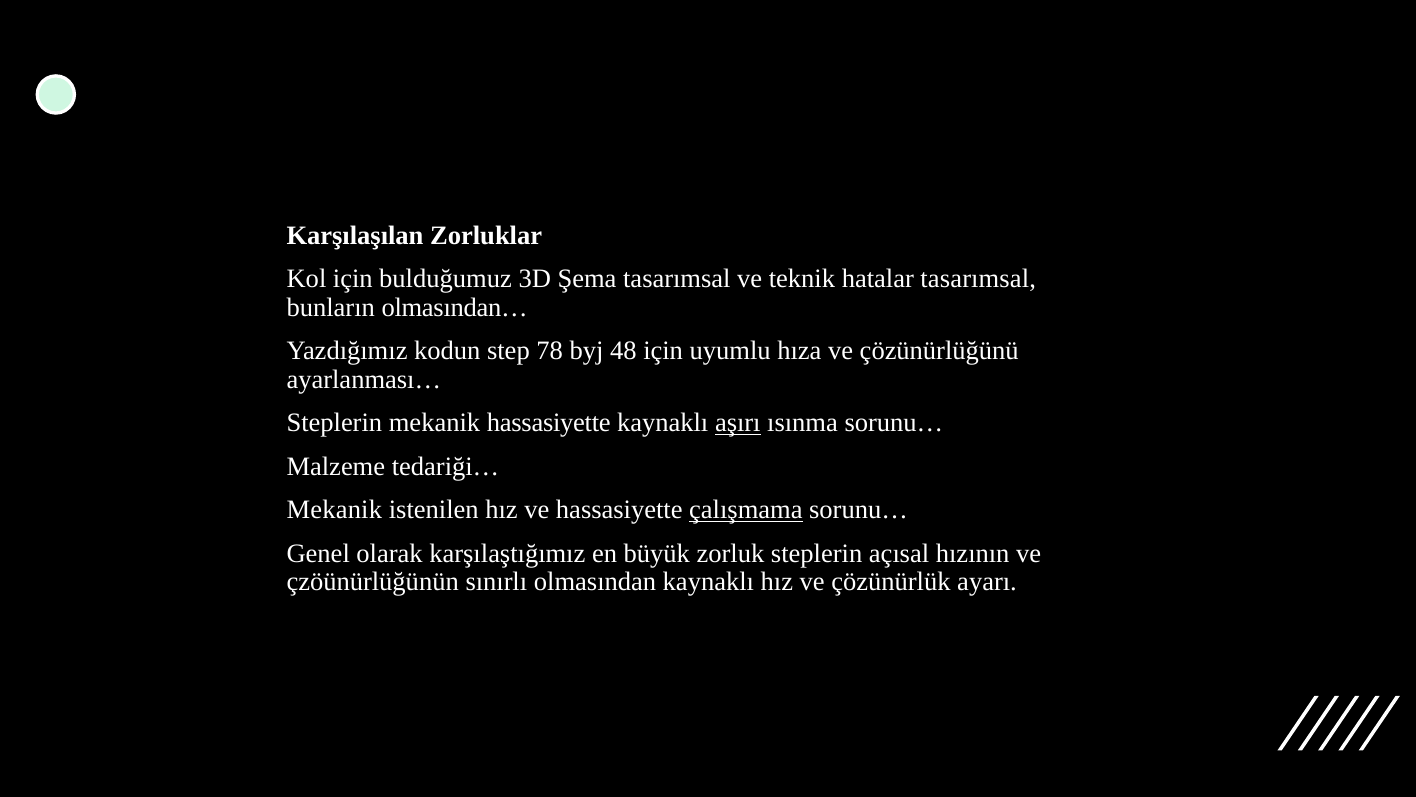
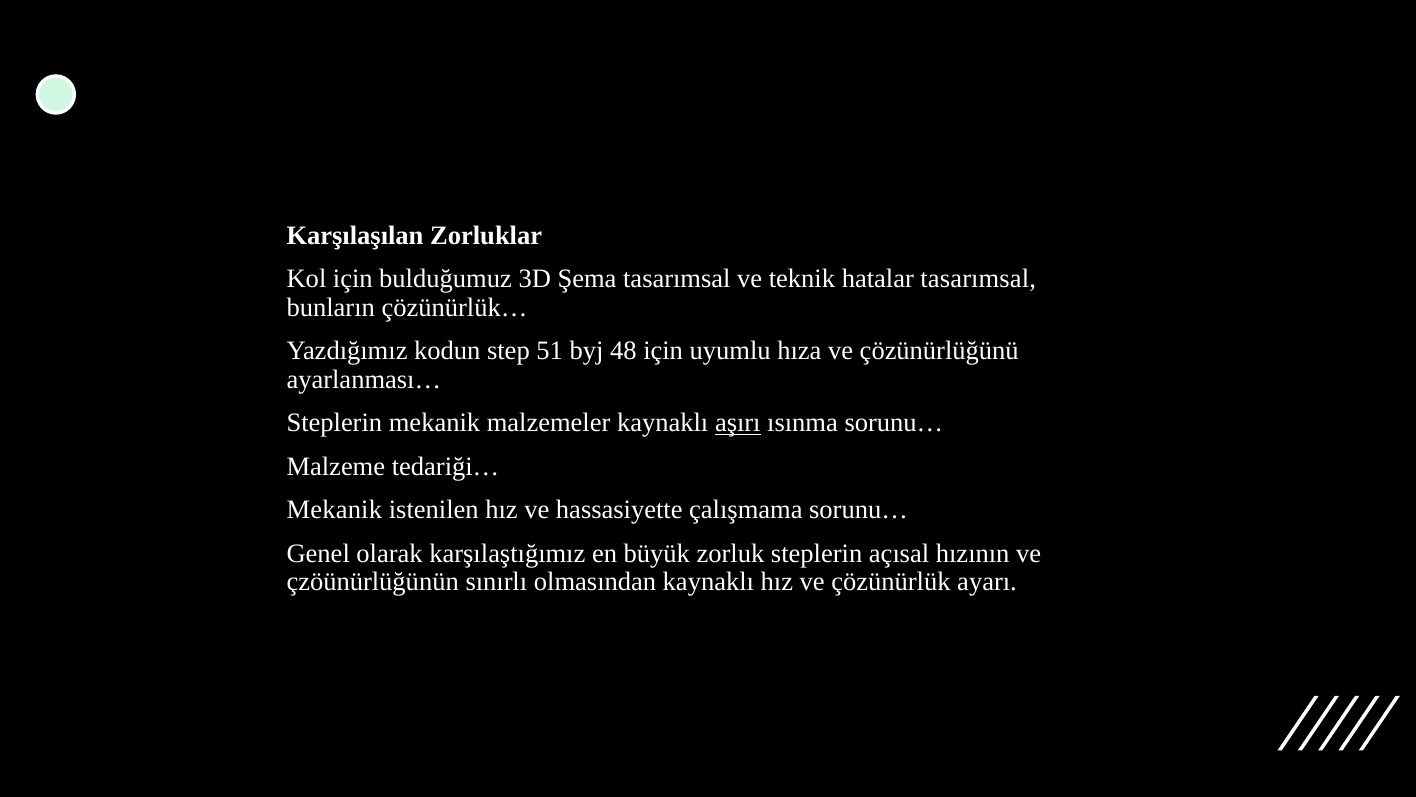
olmasından…: olmasından… -> çözünürlük…
78: 78 -> 51
mekanik hassasiyette: hassasiyette -> malzemeler
çalışmama underline: present -> none
